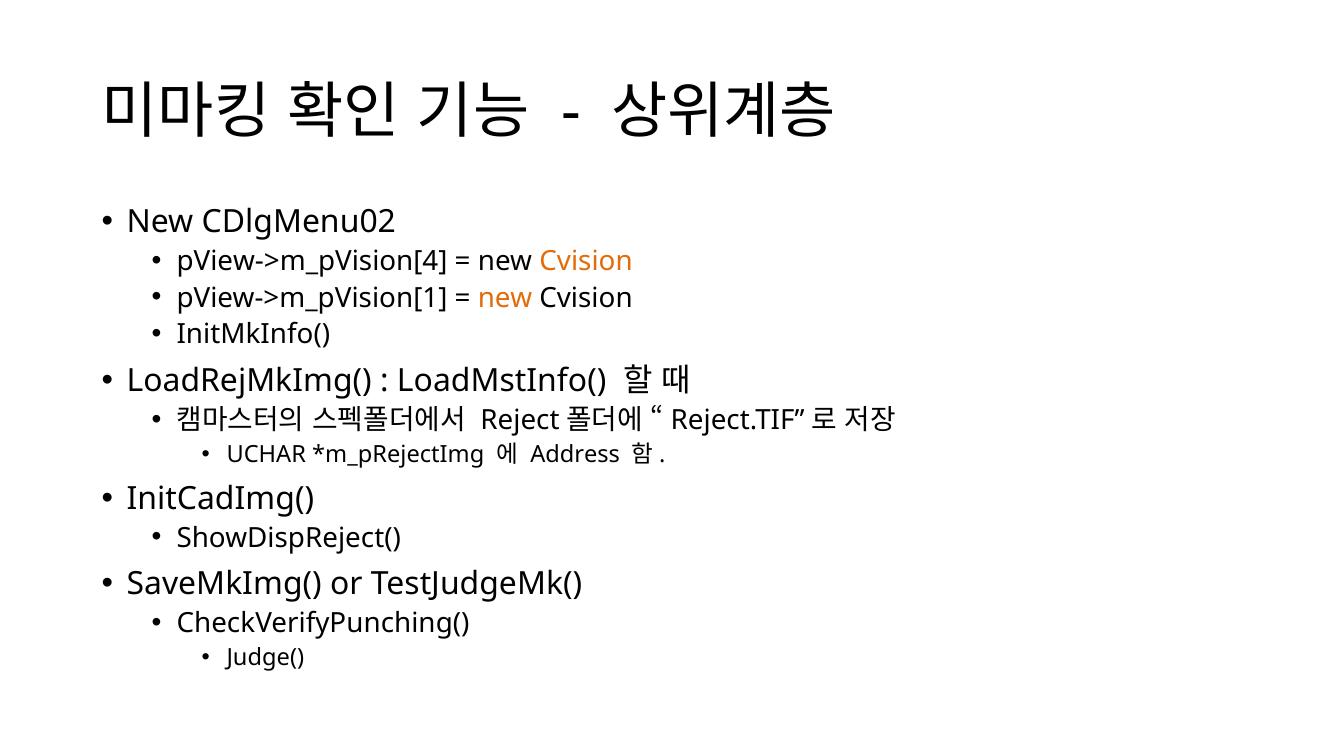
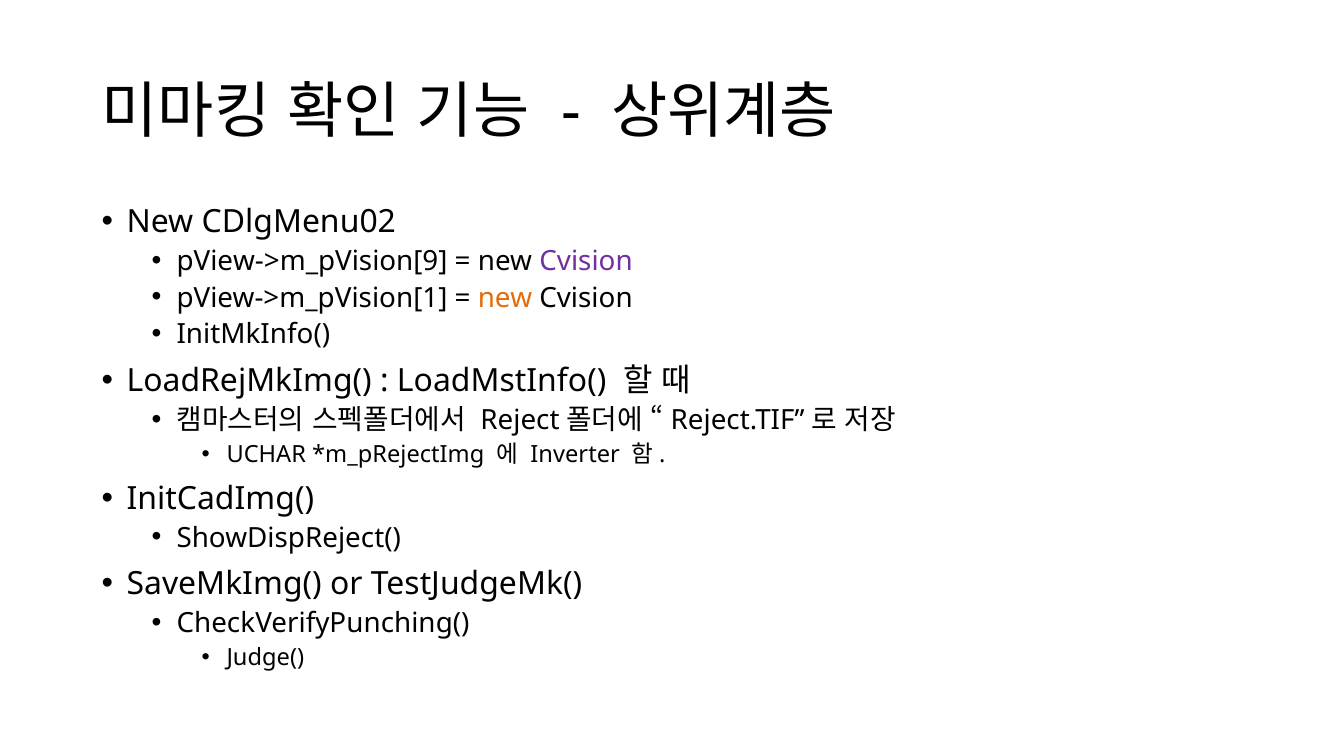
pView->m_pVision[4: pView->m_pVision[4 -> pView->m_pVision[9
Cvision at (586, 261) colour: orange -> purple
Address: Address -> Inverter
